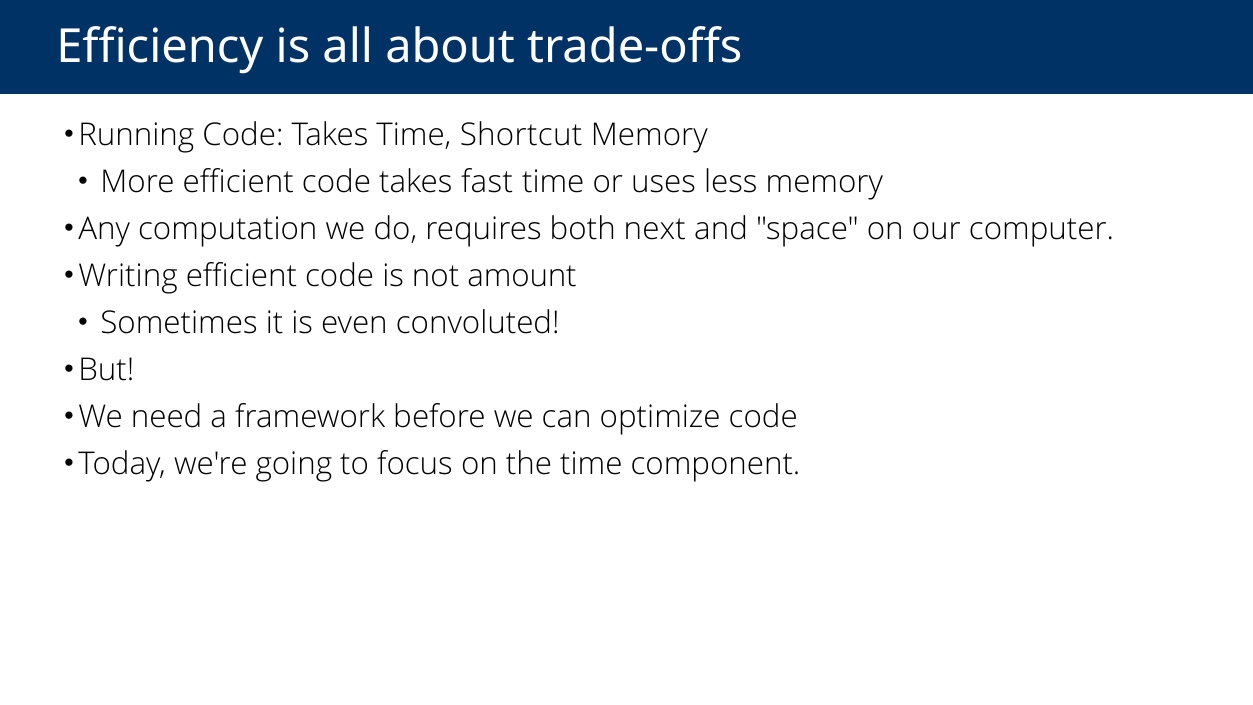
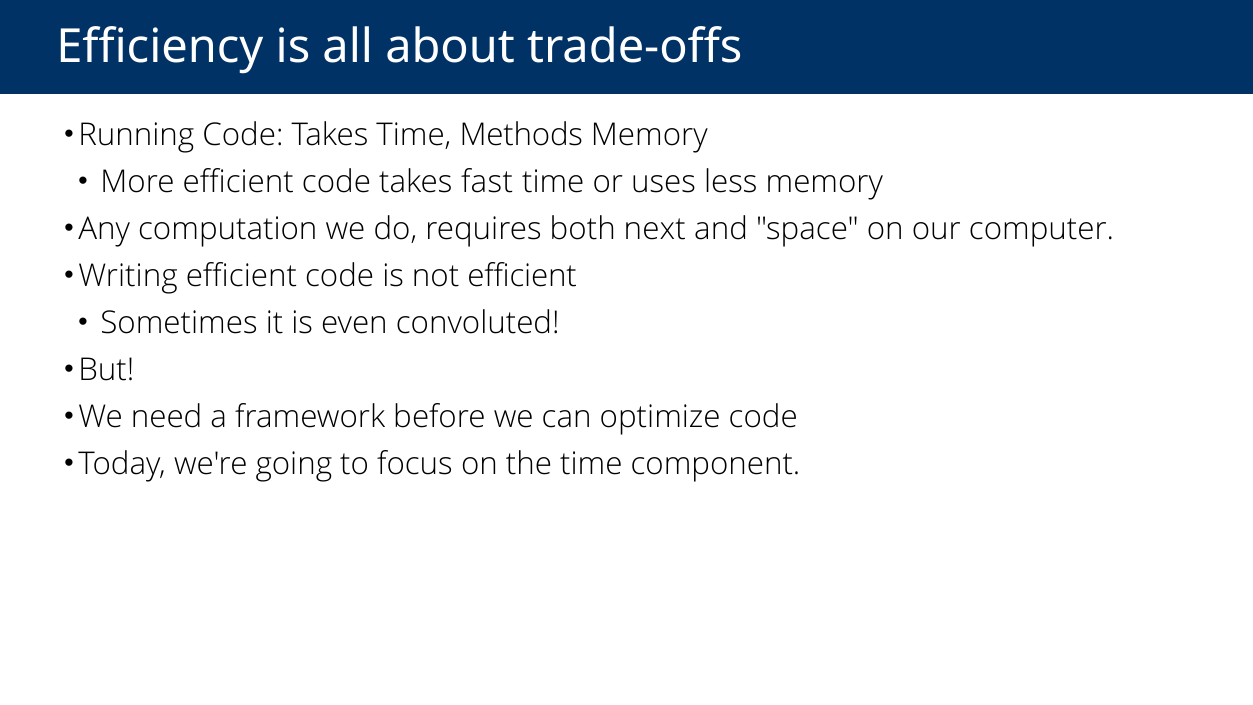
Shortcut: Shortcut -> Methods
not amount: amount -> efficient
